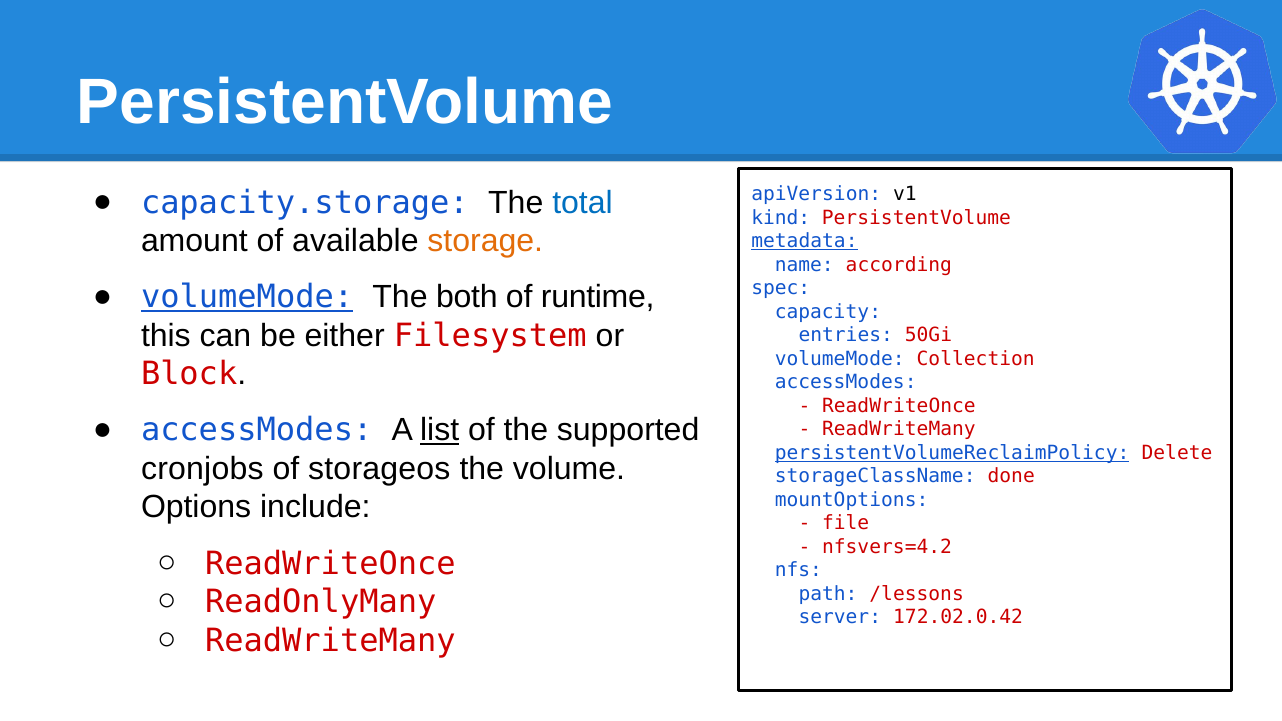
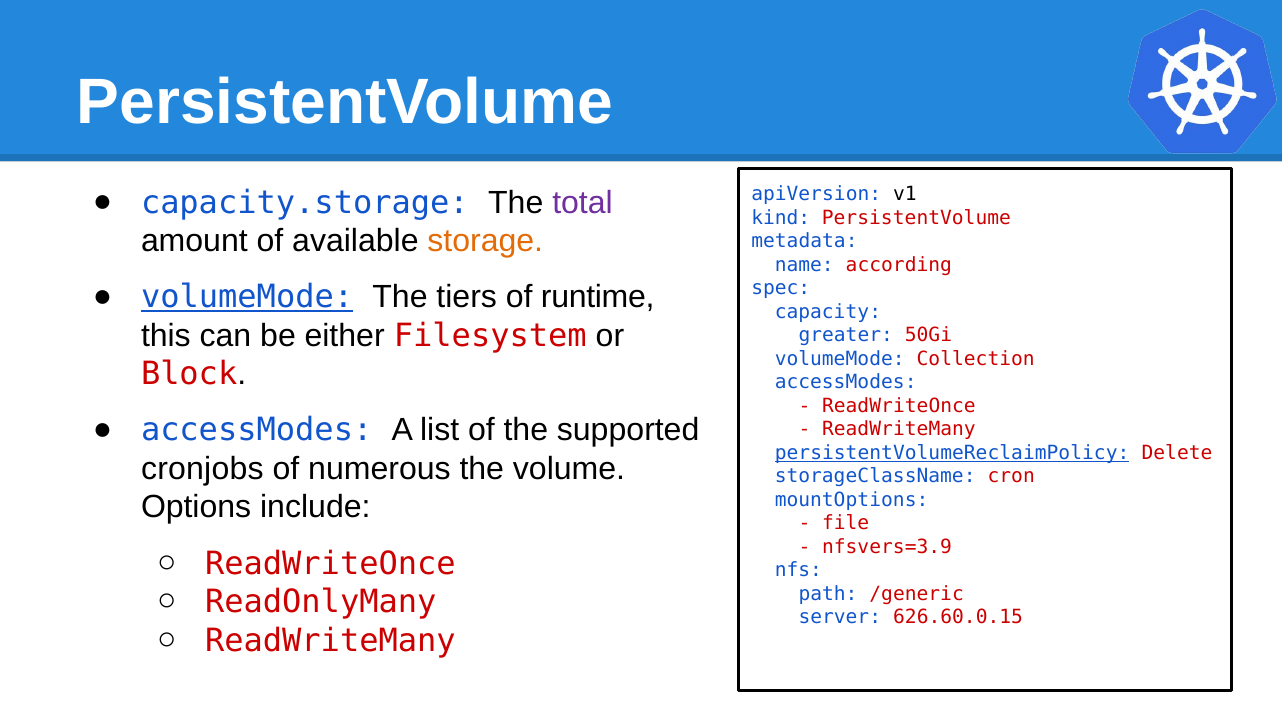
total colour: blue -> purple
metadata underline: present -> none
both: both -> tiers
entries: entries -> greater
list underline: present -> none
storageos: storageos -> numerous
done: done -> cron
nfsvers=4.2: nfsvers=4.2 -> nfsvers=3.9
/lessons: /lessons -> /generic
172.02.0.42: 172.02.0.42 -> 626.60.0.15
